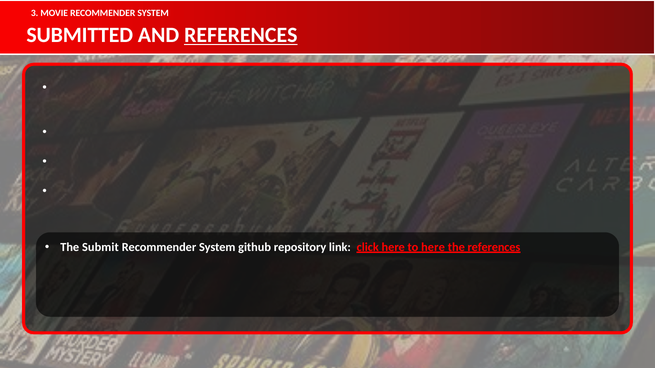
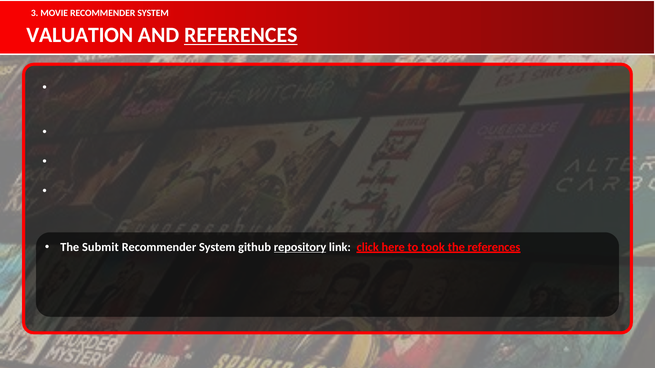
SUBMITTED: SUBMITTED -> VALUATION
repository underline: none -> present
to here: here -> took
